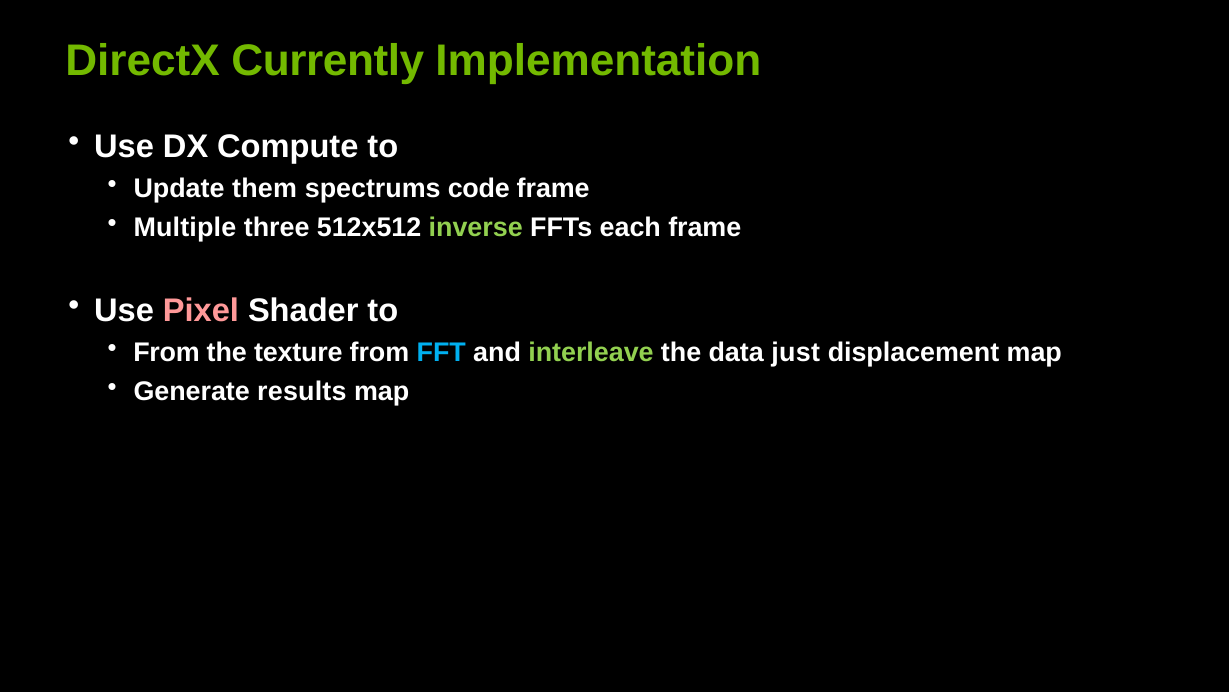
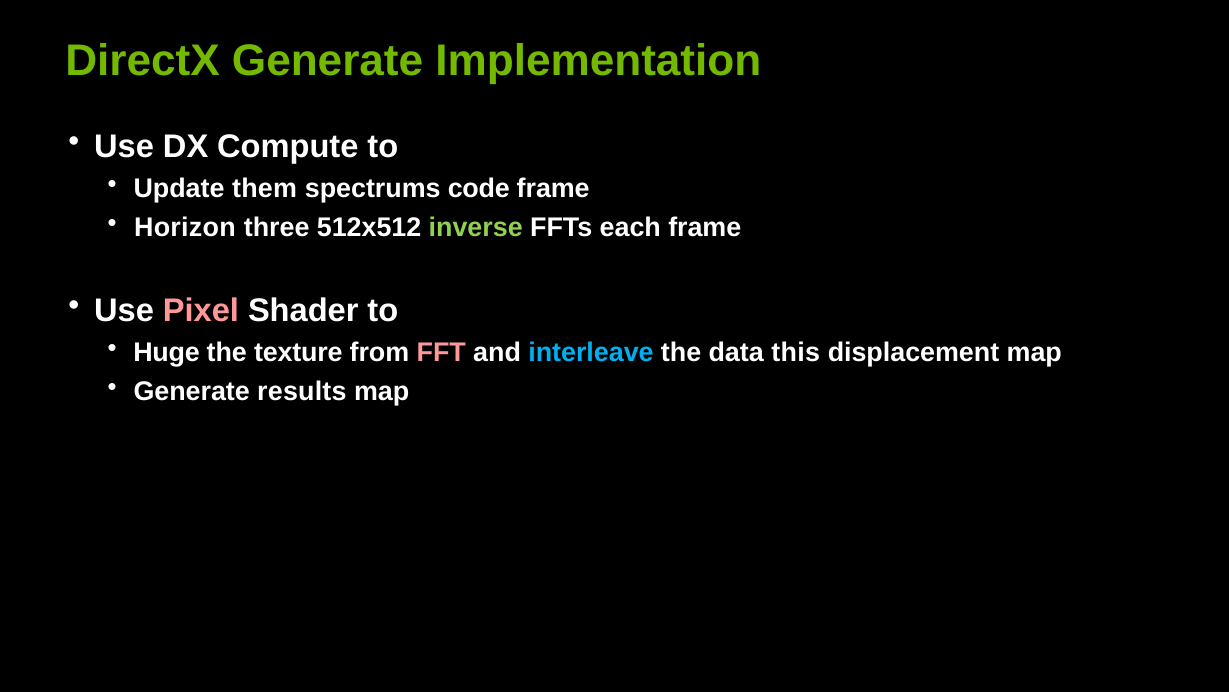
DirectX Currently: Currently -> Generate
Multiple: Multiple -> Horizon
From at (167, 353): From -> Huge
FFT colour: light blue -> pink
interleave colour: light green -> light blue
just: just -> this
